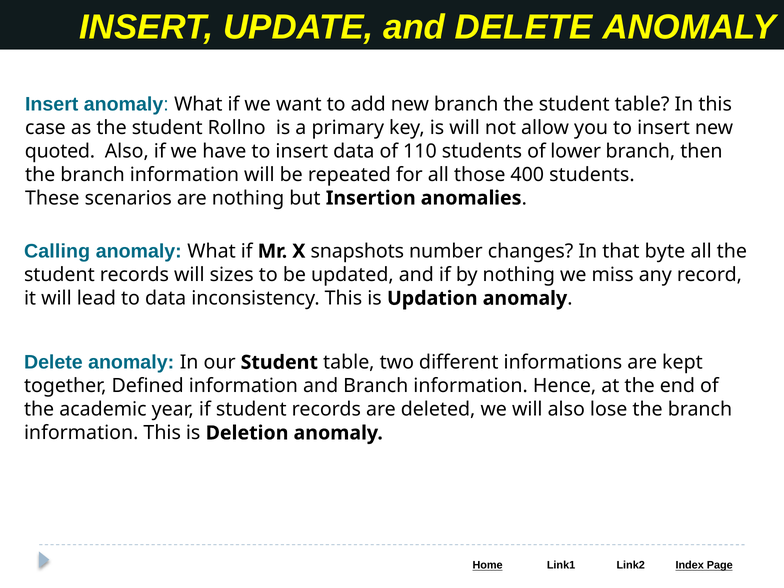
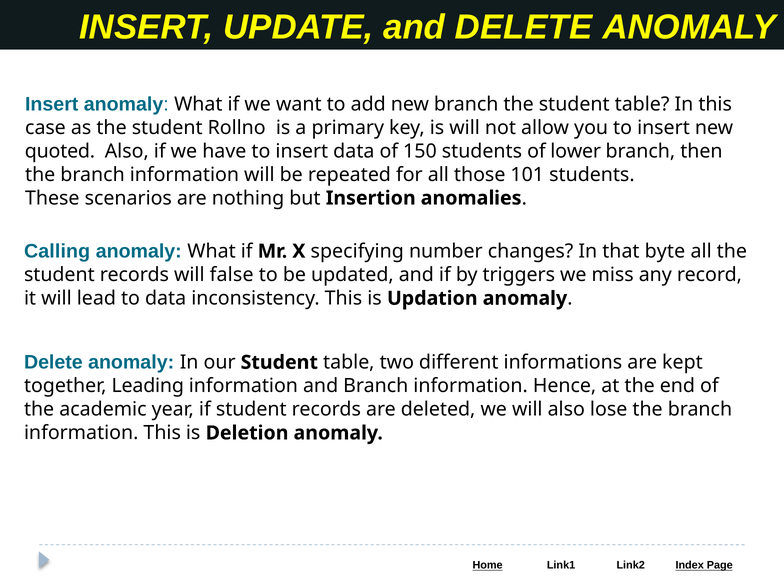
110: 110 -> 150
400: 400 -> 101
snapshots: snapshots -> specifying
sizes: sizes -> false
by nothing: nothing -> triggers
Defined: Defined -> Leading
